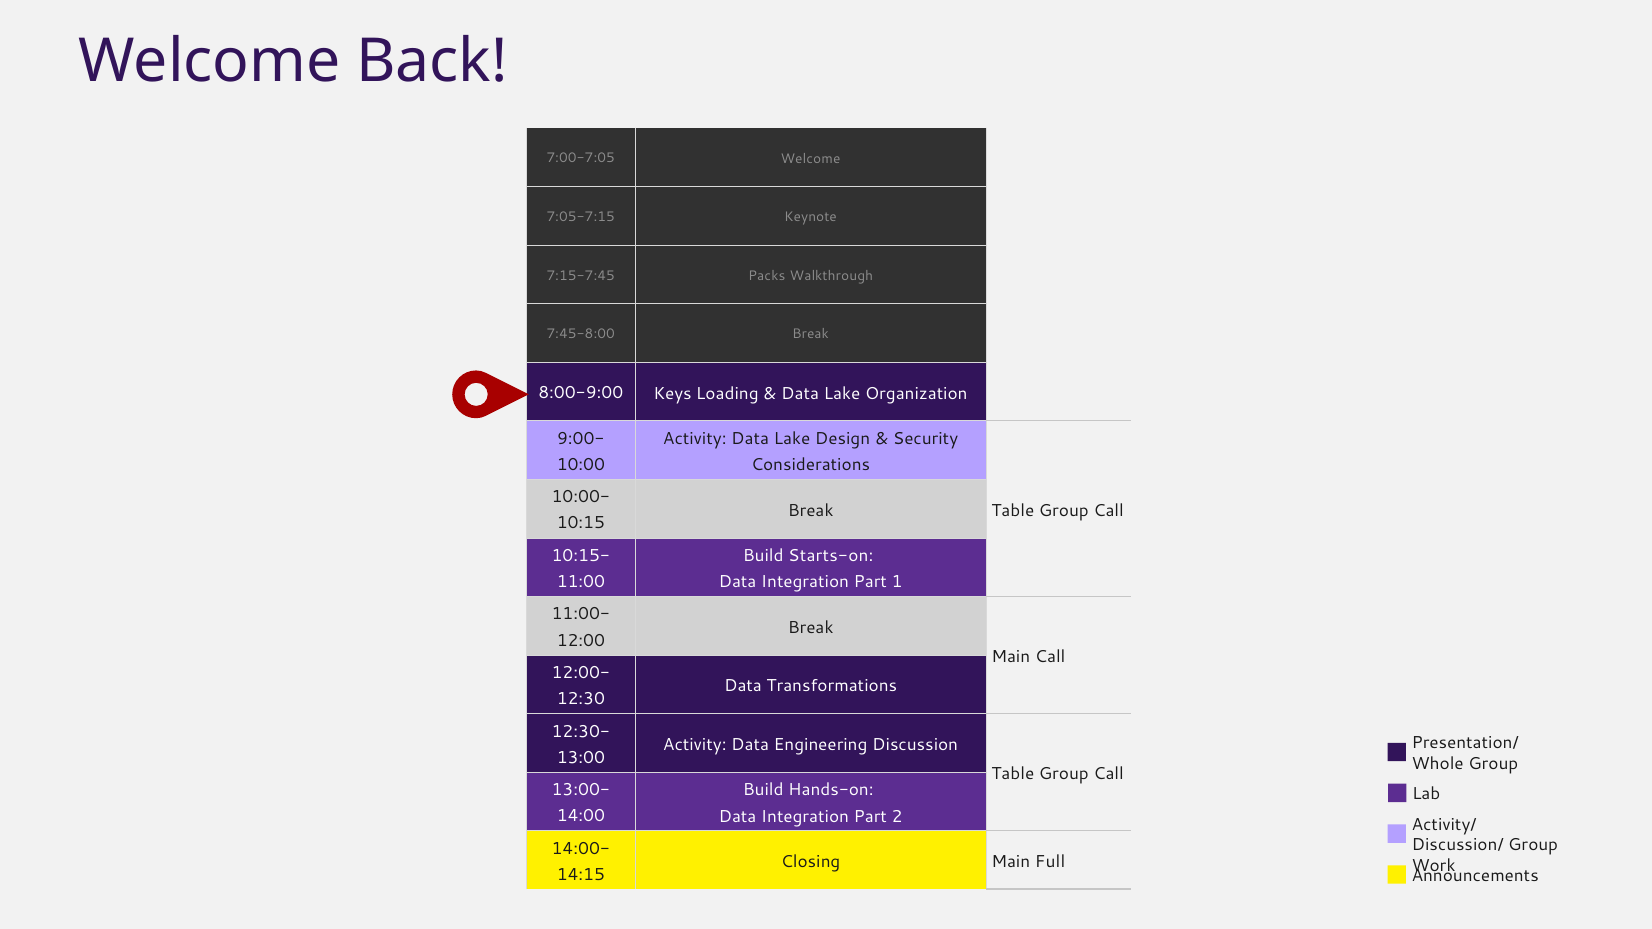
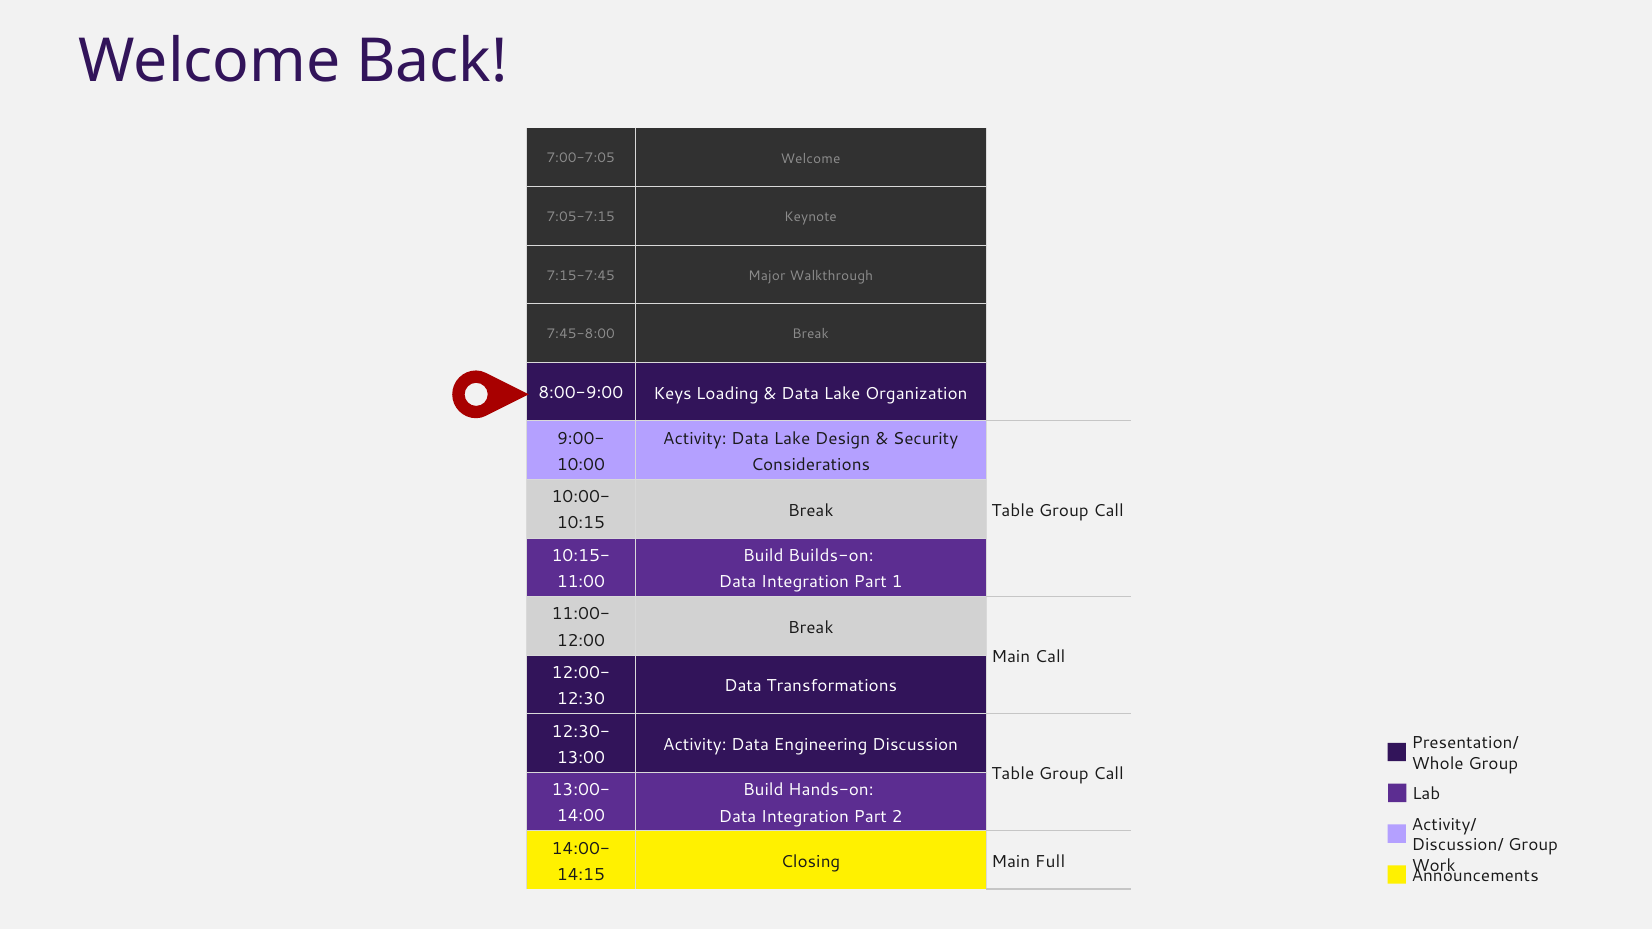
Packs: Packs -> Major
Starts-on: Starts-on -> Builds-on
